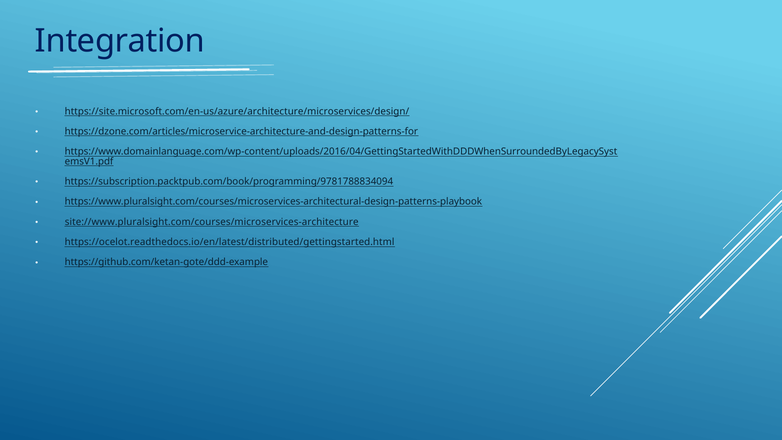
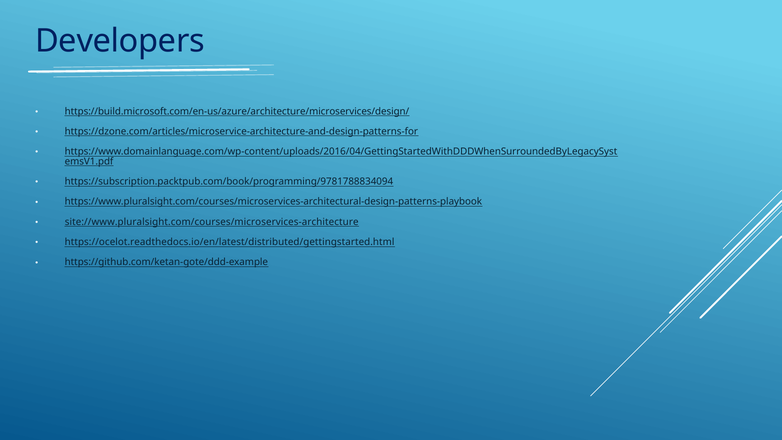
Integration: Integration -> Developers
https://site.microsoft.com/en-us/azure/architecture/microservices/design/: https://site.microsoft.com/en-us/azure/architecture/microservices/design/ -> https://build.microsoft.com/en-us/azure/architecture/microservices/design/
